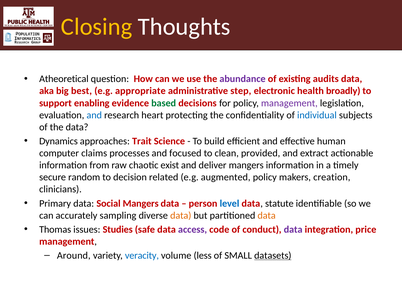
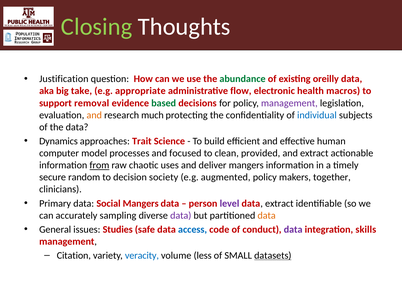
Closing colour: yellow -> light green
Atheoretical: Atheoretical -> Justification
abundance colour: purple -> green
audits: audits -> oreilly
best: best -> take
step: step -> flow
broadly: broadly -> macros
enabling: enabling -> removal
and at (94, 115) colour: blue -> orange
heart: heart -> much
claims: claims -> model
from underline: none -> present
exist: exist -> uses
related: related -> society
creation: creation -> together
level colour: blue -> purple
data statute: statute -> extract
data at (181, 216) colour: orange -> purple
Thomas: Thomas -> General
access colour: purple -> blue
price: price -> skills
Around: Around -> Citation
